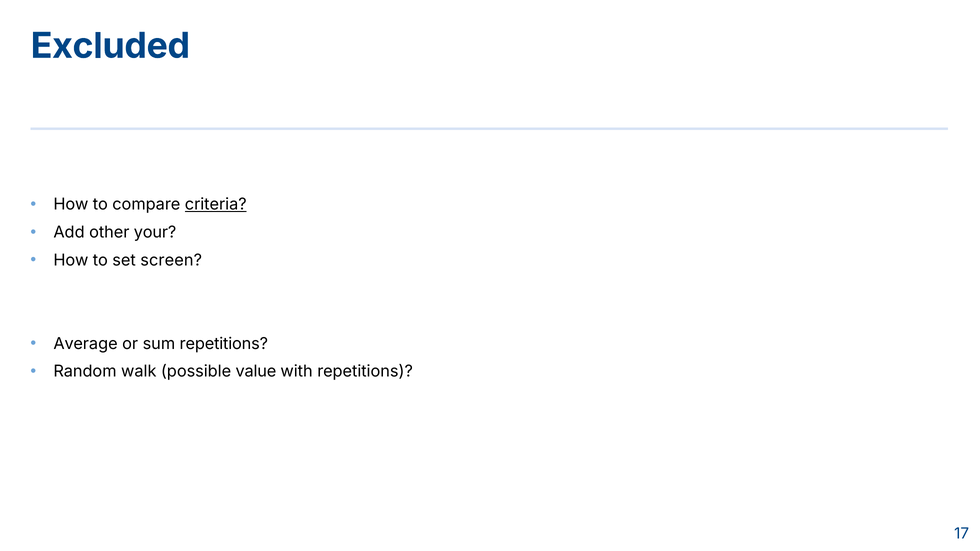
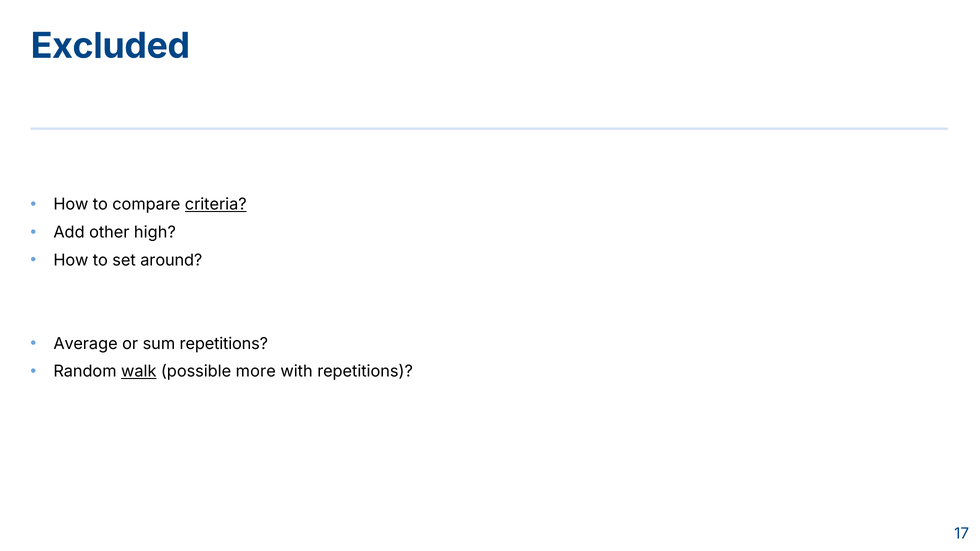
your: your -> high
screen: screen -> around
walk underline: none -> present
value: value -> more
